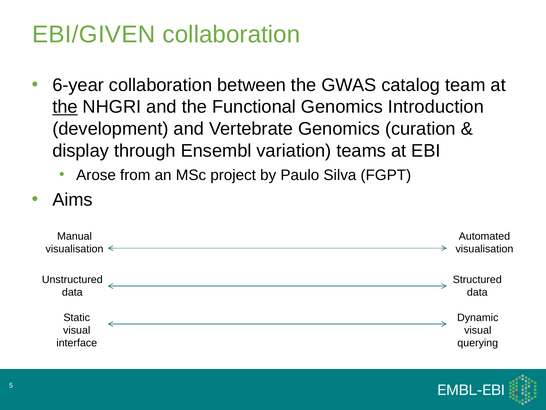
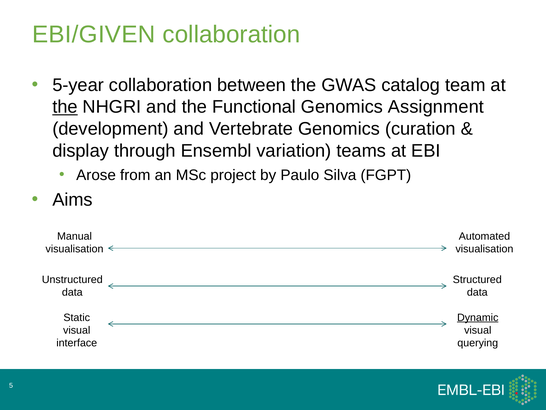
6-year: 6-year -> 5-year
Introduction: Introduction -> Assignment
Dynamic underline: none -> present
